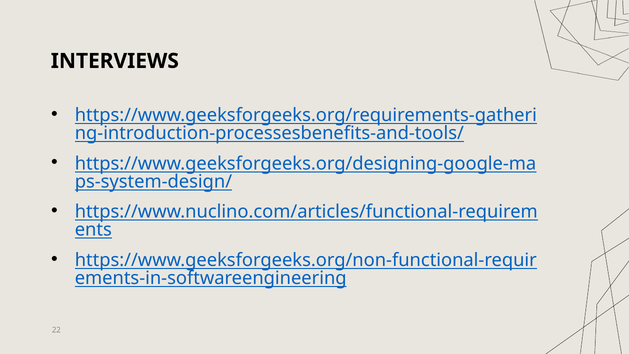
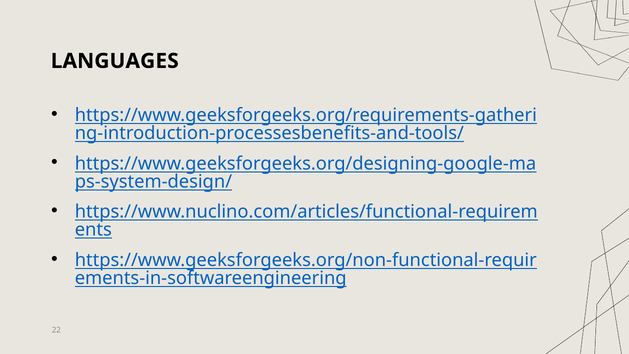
INTERVIEWS: INTERVIEWS -> LANGUAGES
